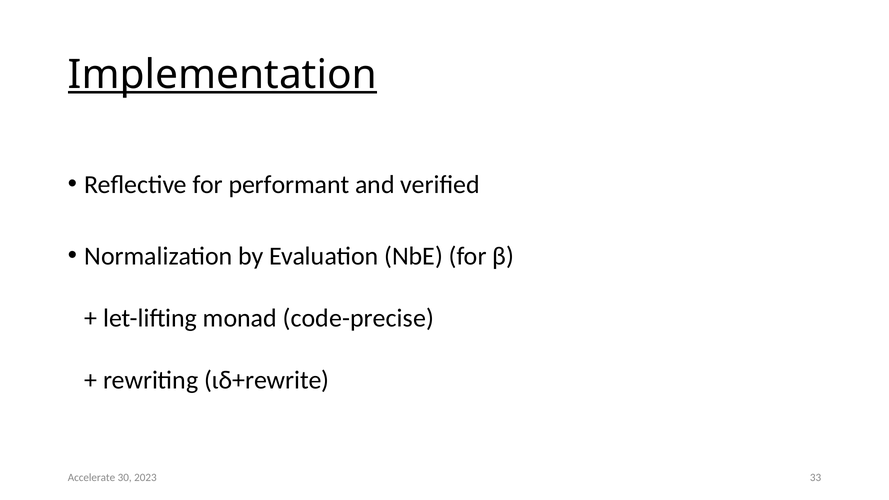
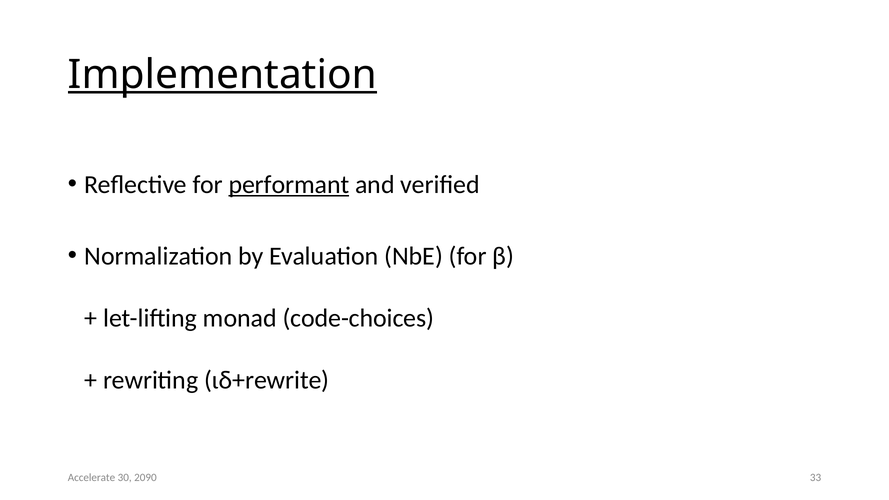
performant underline: none -> present
code-precise: code-precise -> code-choices
2023: 2023 -> 2090
